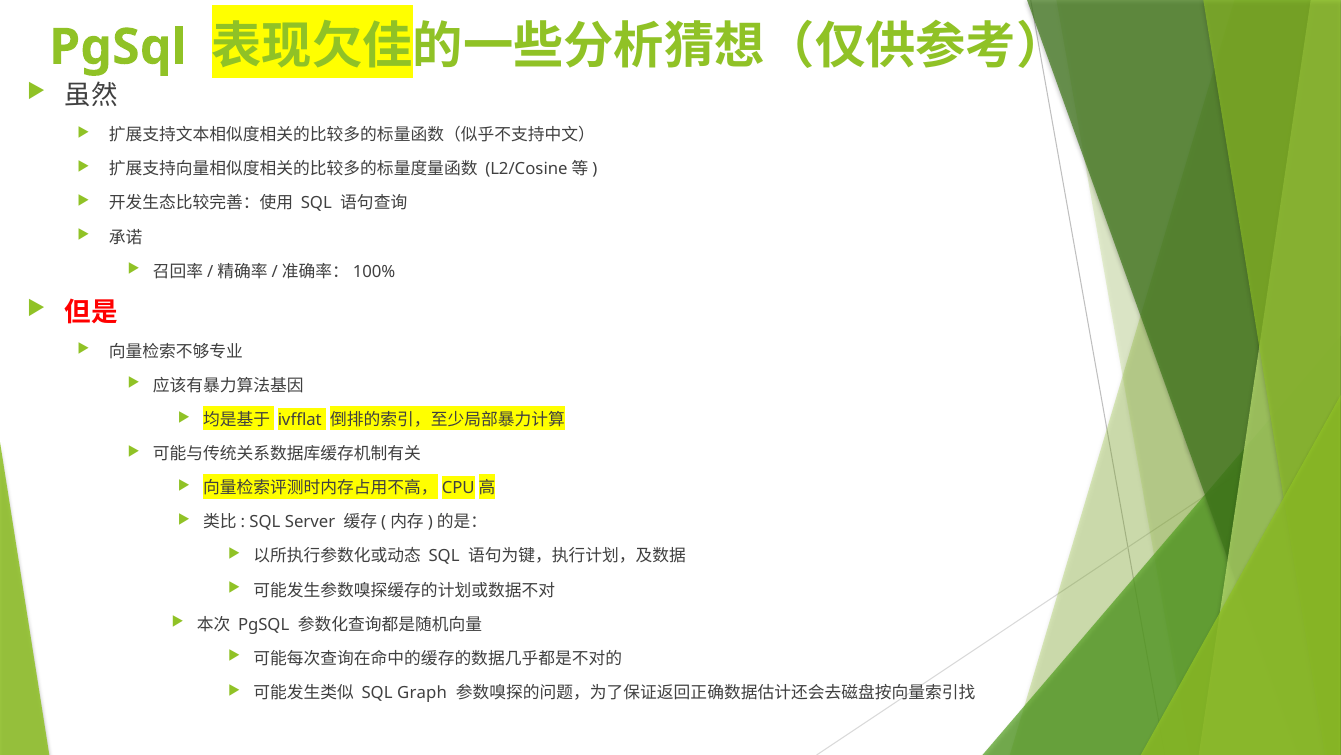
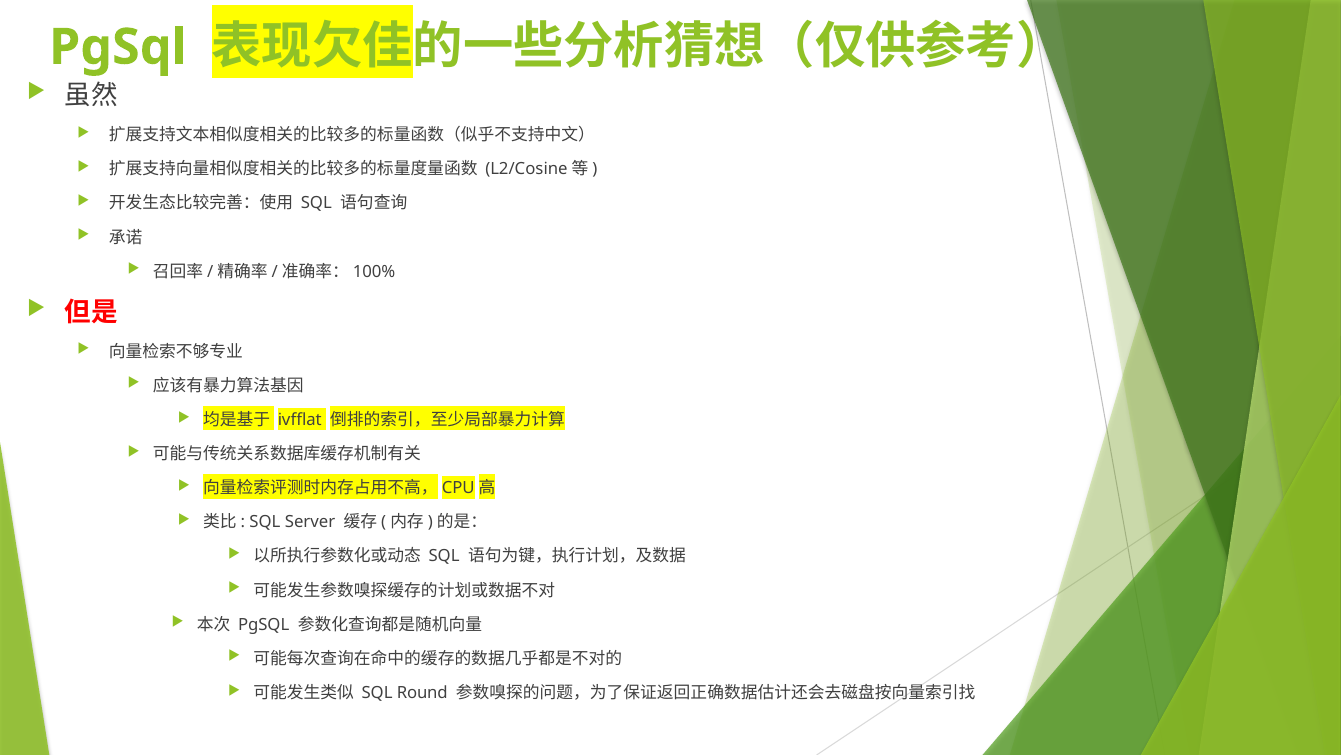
Graph: Graph -> Round
